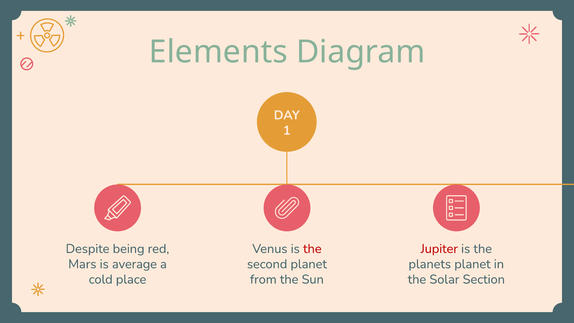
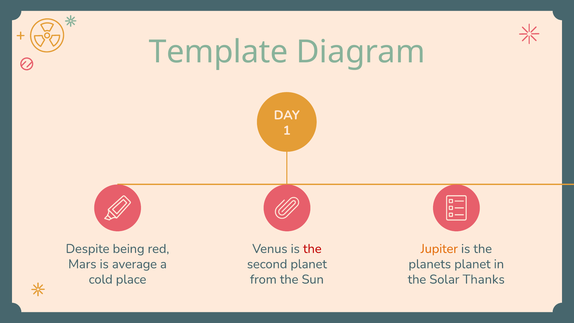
Elements: Elements -> Template
Jupiter colour: red -> orange
Section: Section -> Thanks
